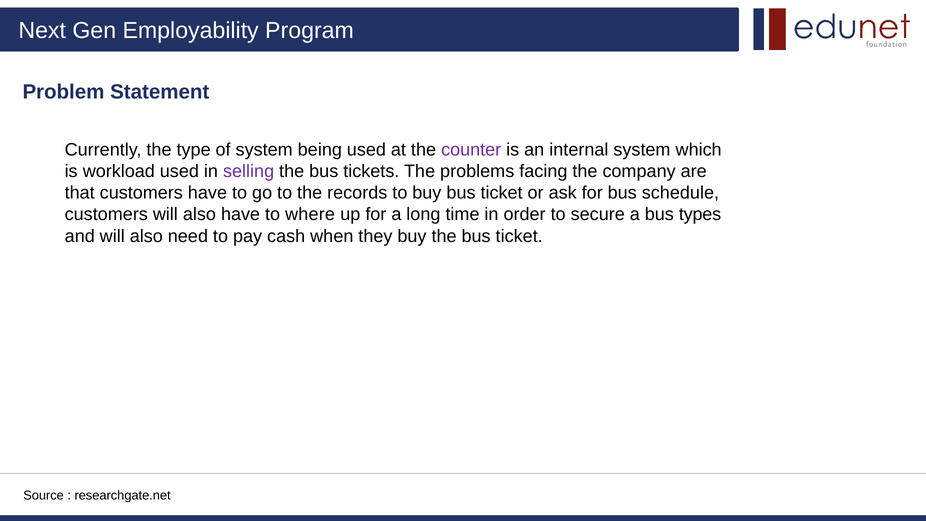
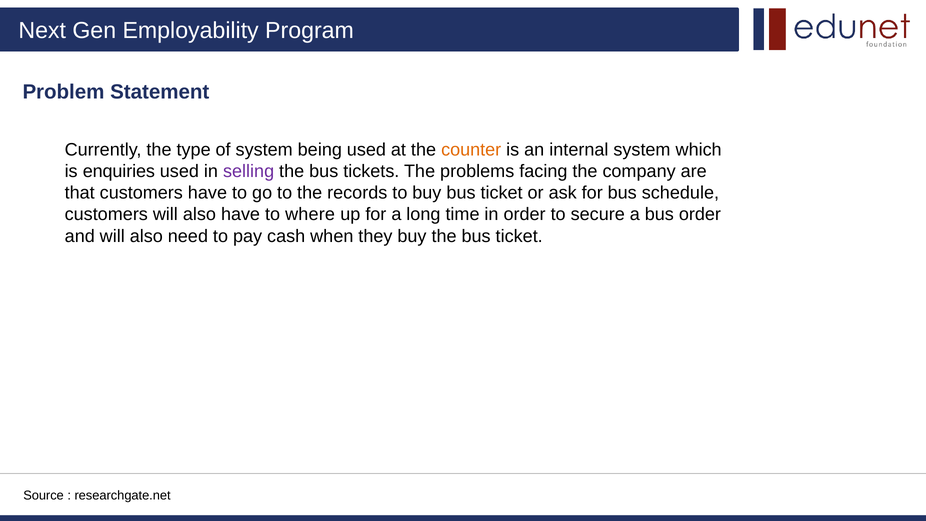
counter colour: purple -> orange
workload: workload -> enquiries
bus types: types -> order
